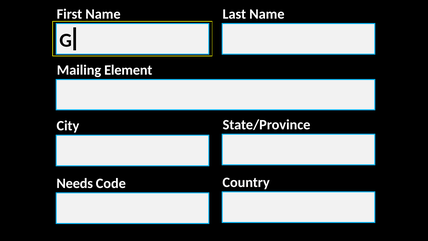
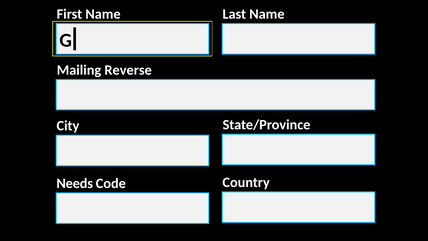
Element: Element -> Reverse
